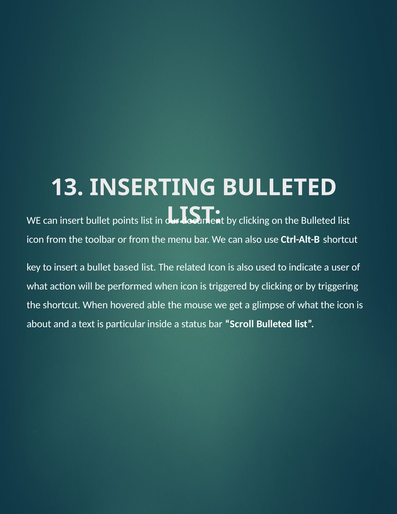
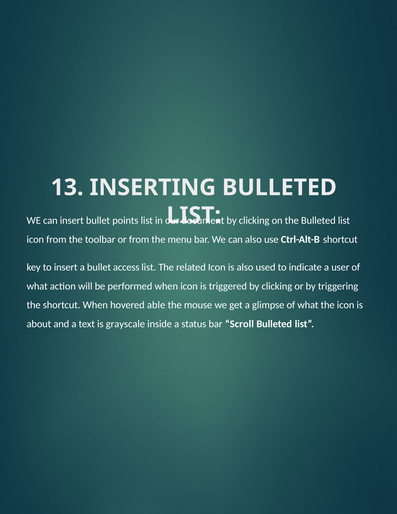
based: based -> access
particular: particular -> grayscale
